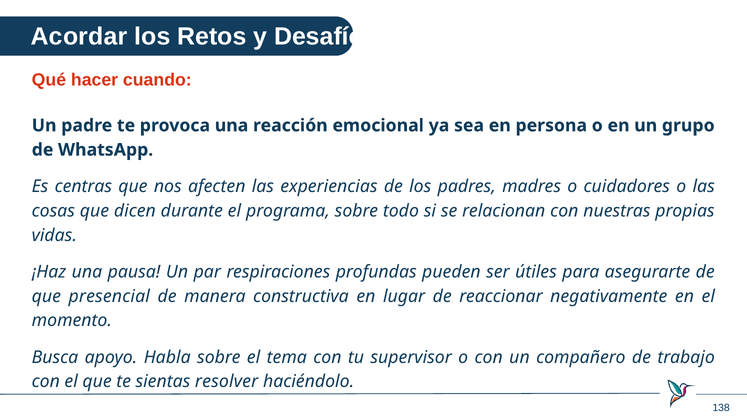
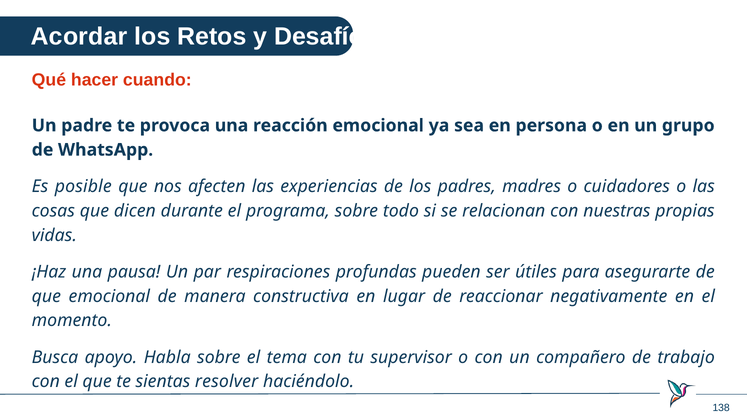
centras: centras -> posible
que presencial: presencial -> emocional
